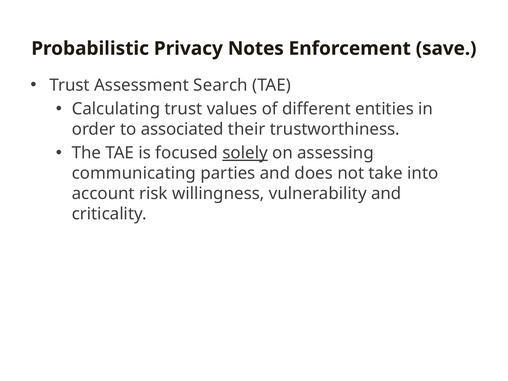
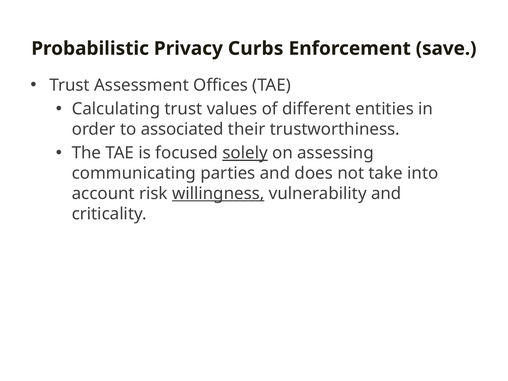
Notes: Notes -> Curbs
Search: Search -> Offices
willingness underline: none -> present
